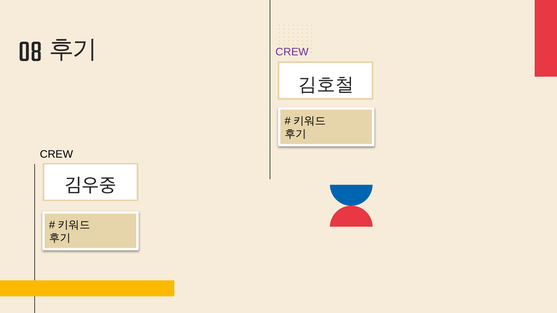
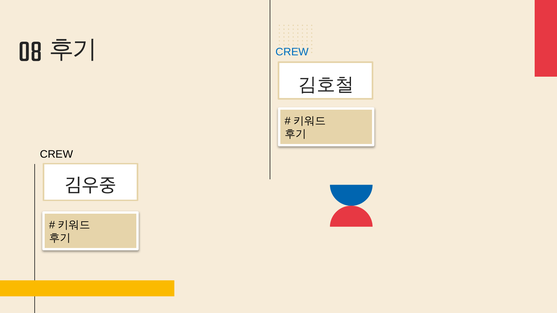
CREW at (292, 52) colour: purple -> blue
